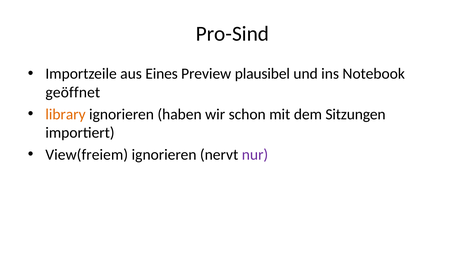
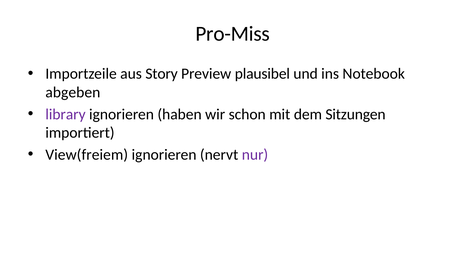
Pro-Sind: Pro-Sind -> Pro-Miss
Eines: Eines -> Story
geöffnet: geöffnet -> abgeben
library colour: orange -> purple
